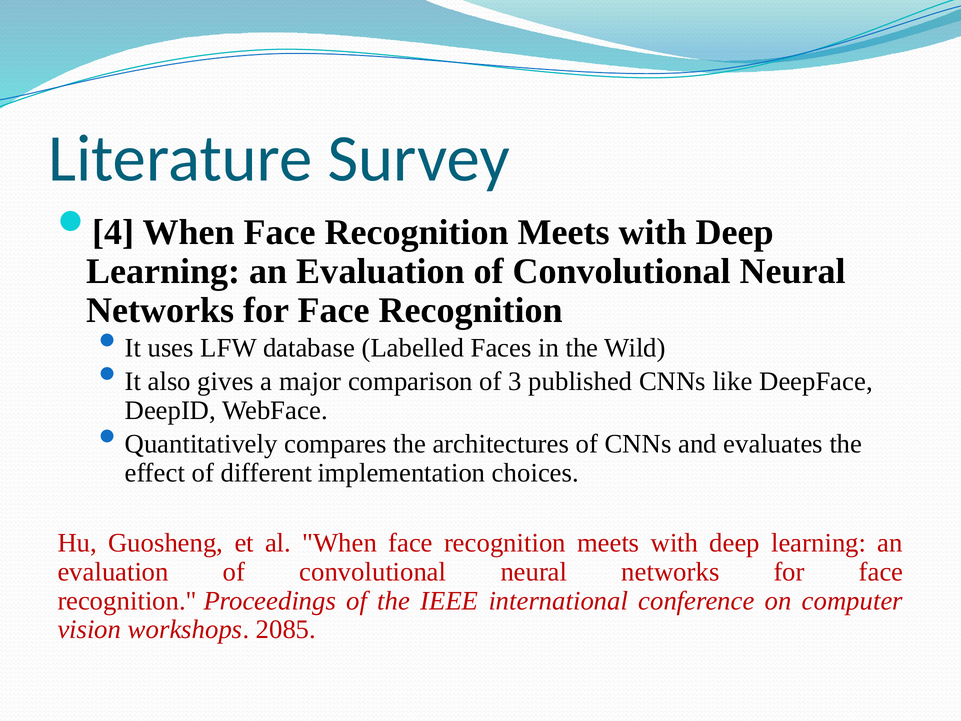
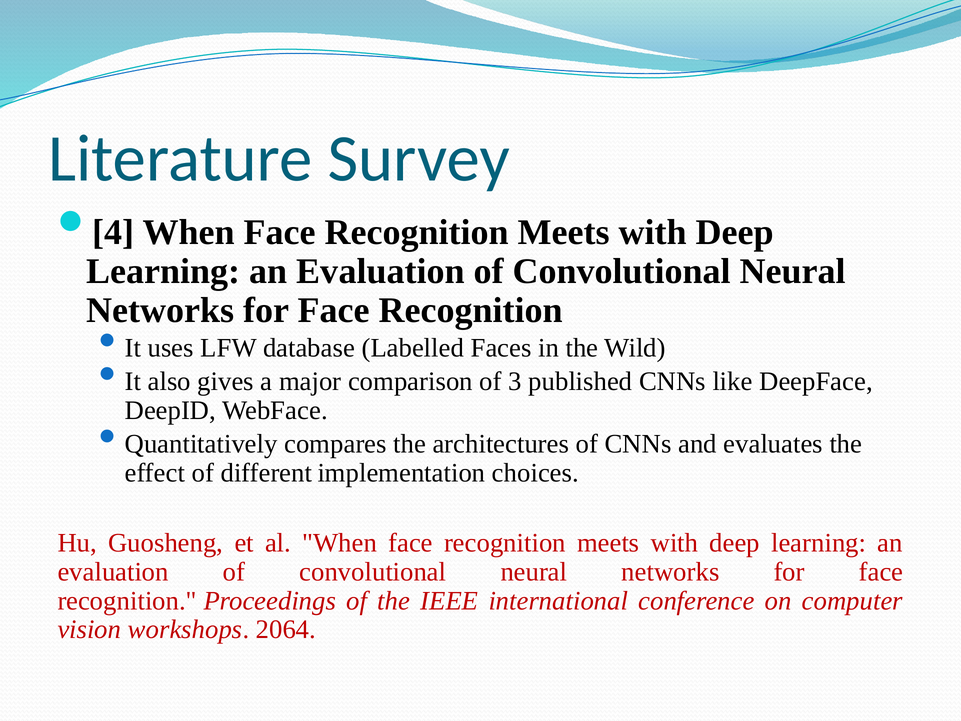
2085: 2085 -> 2064
